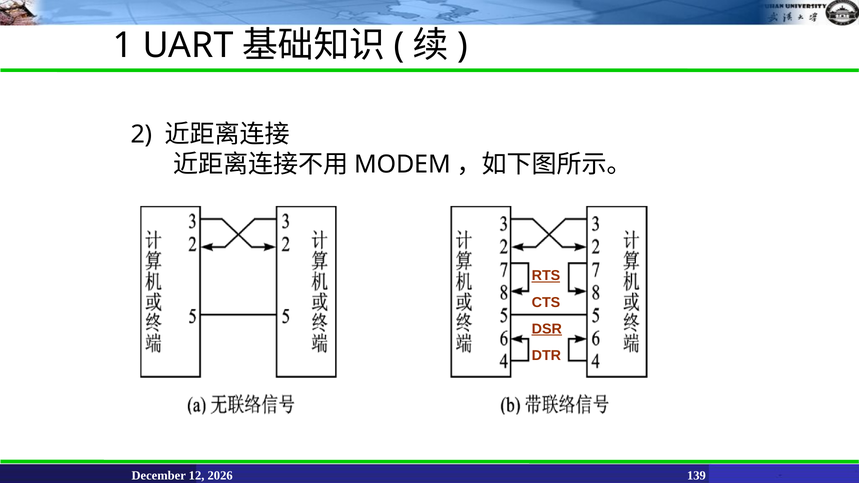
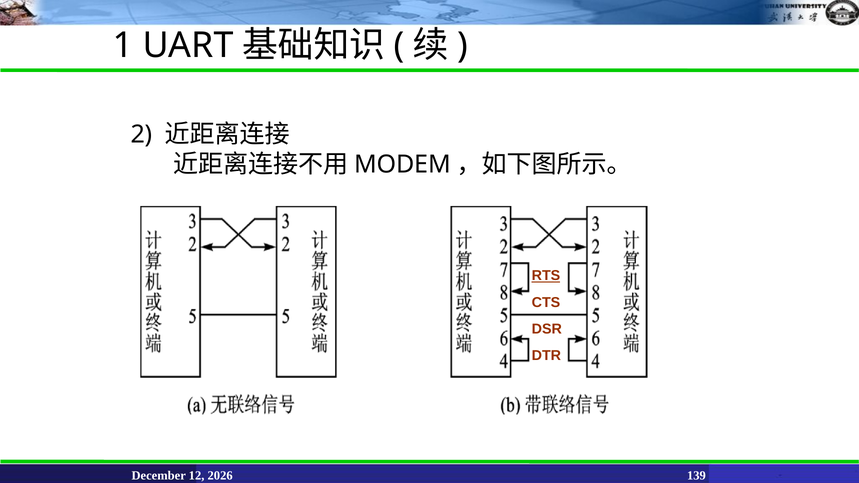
DSR underline: present -> none
